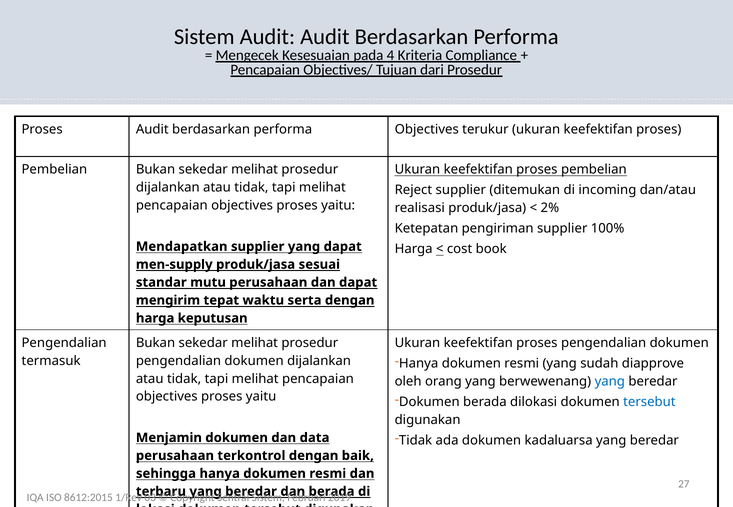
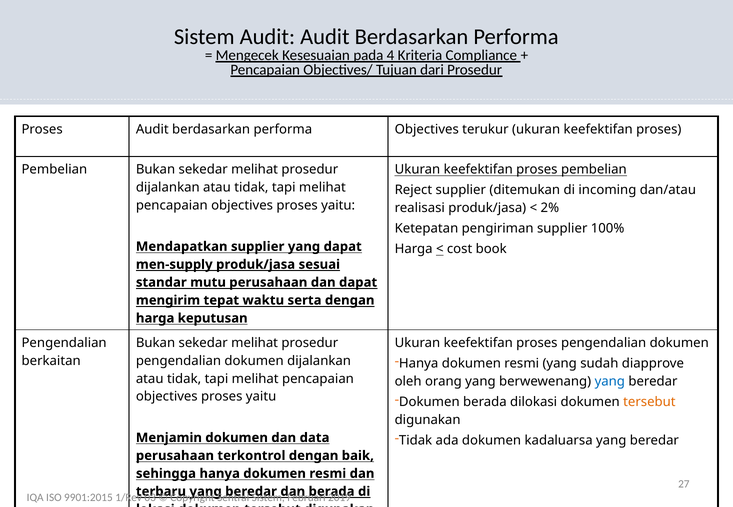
termasuk: termasuk -> berkaitan
tersebut at (649, 402) colour: blue -> orange
8612:2015: 8612:2015 -> 9901:2015
